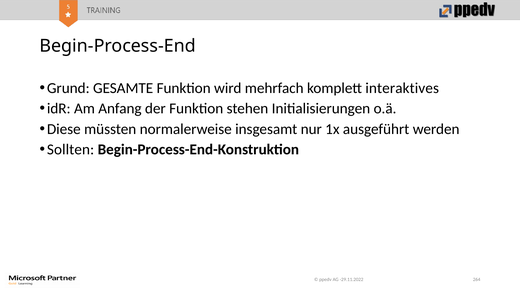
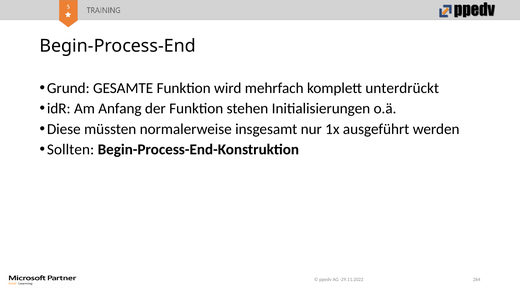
interaktives: interaktives -> unterdrückt
